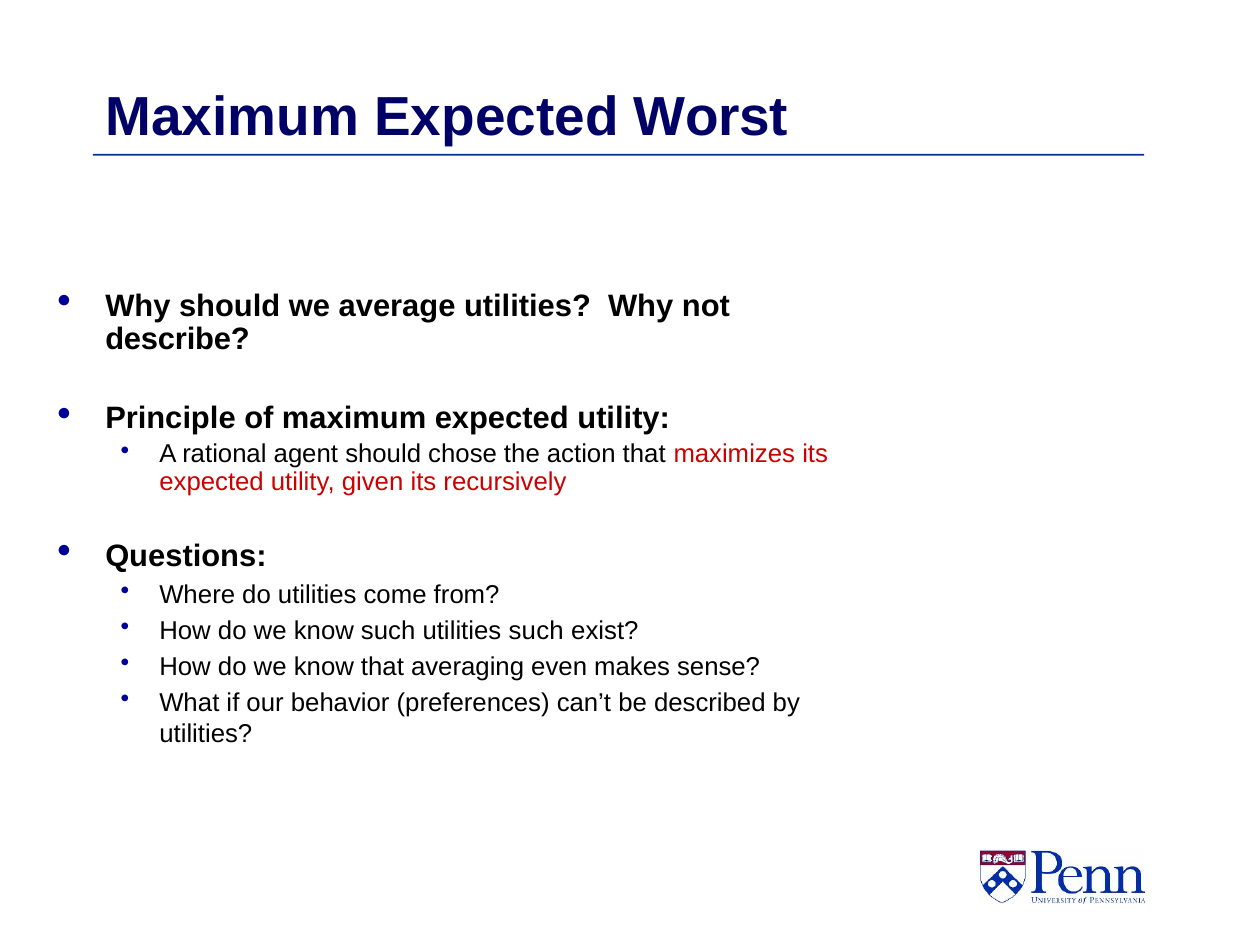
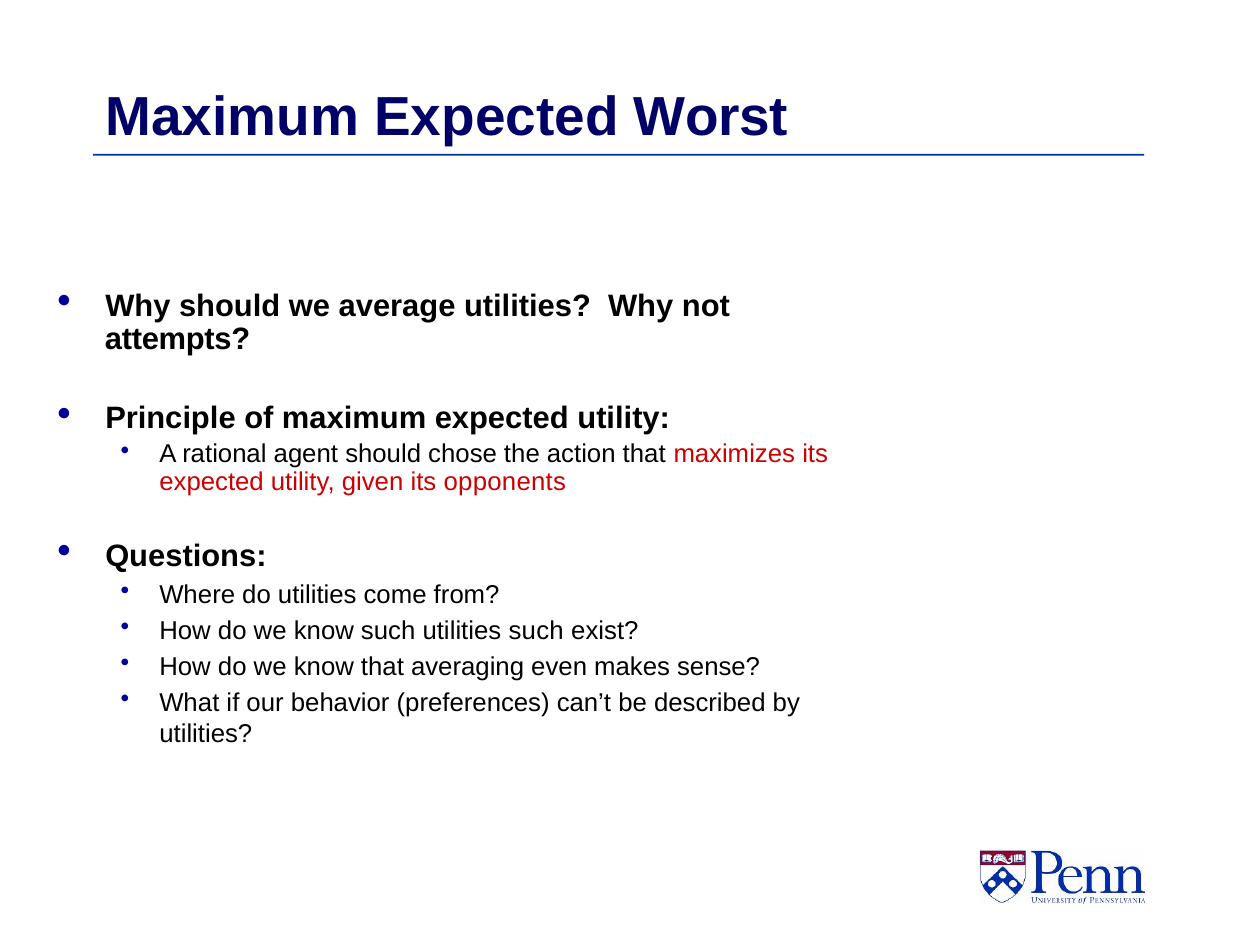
describe: describe -> attempts
recursively: recursively -> opponents
